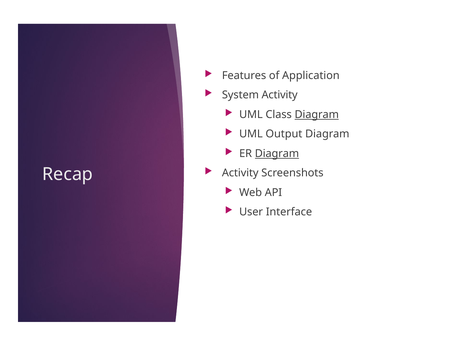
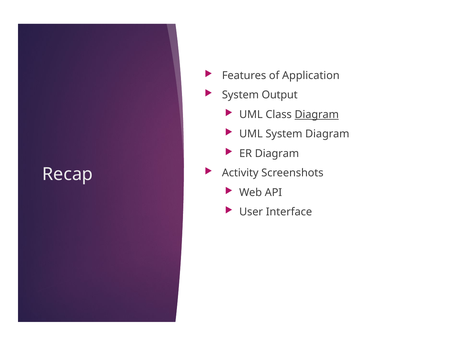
System Activity: Activity -> Output
UML Output: Output -> System
Diagram at (277, 153) underline: present -> none
